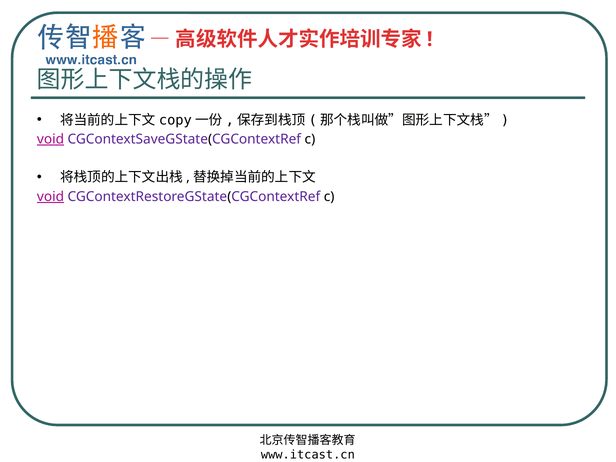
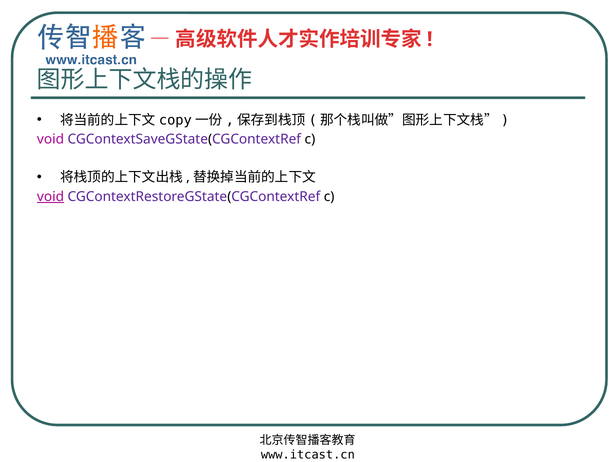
void at (51, 139) underline: present -> none
